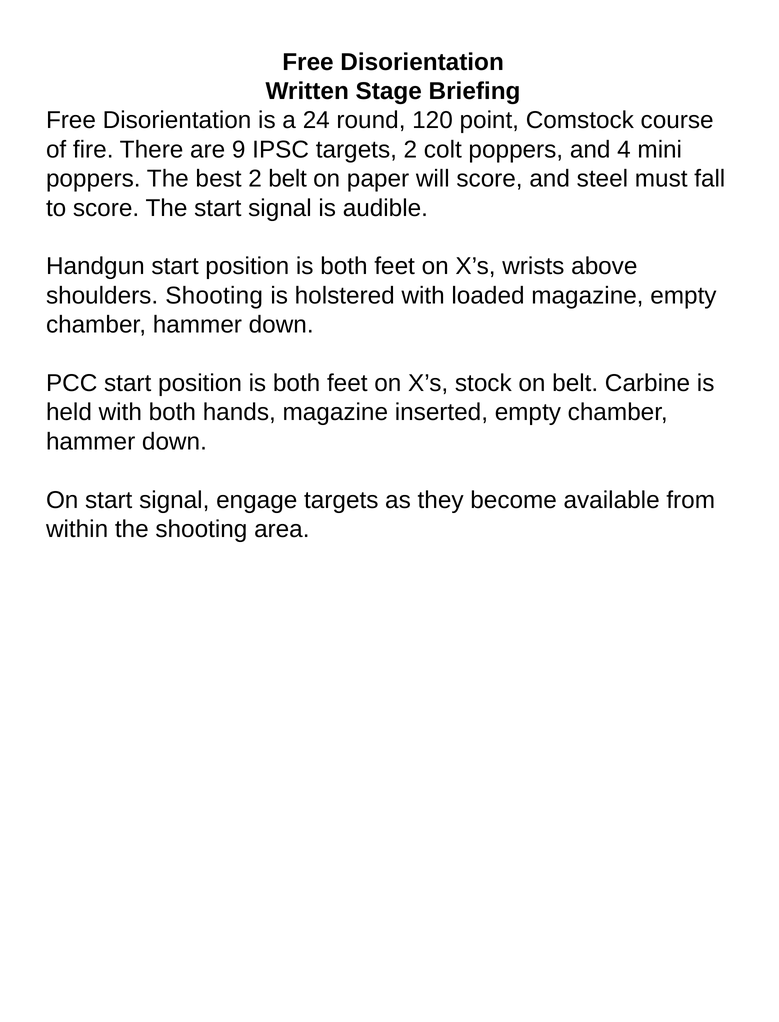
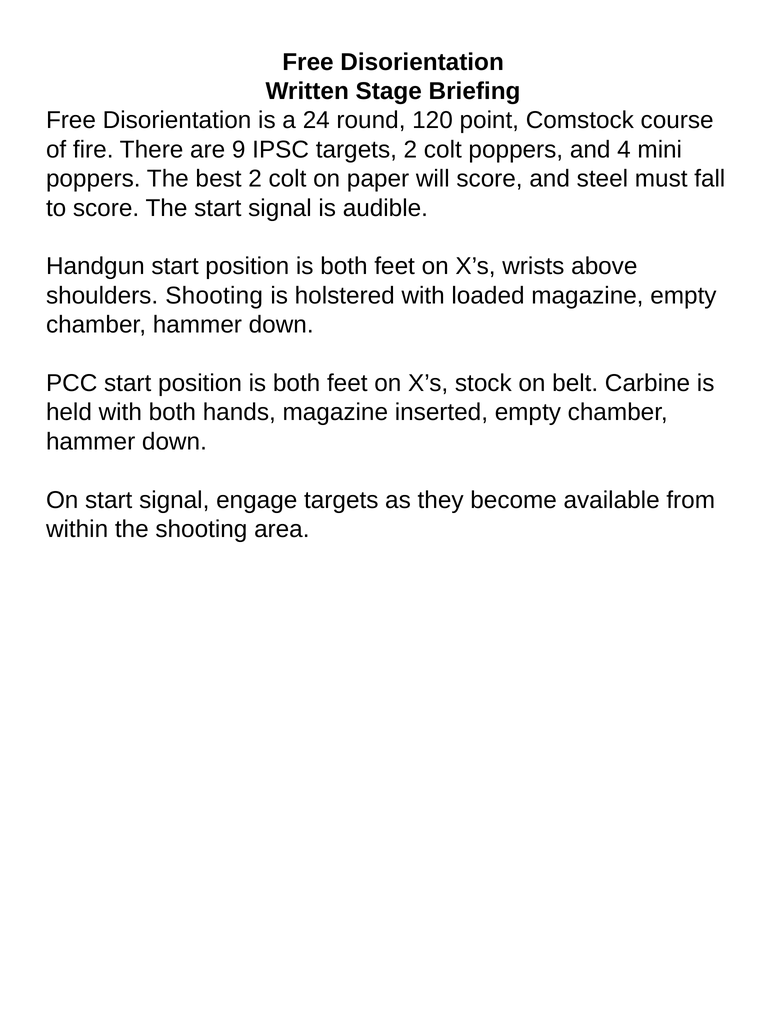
best 2 belt: belt -> colt
